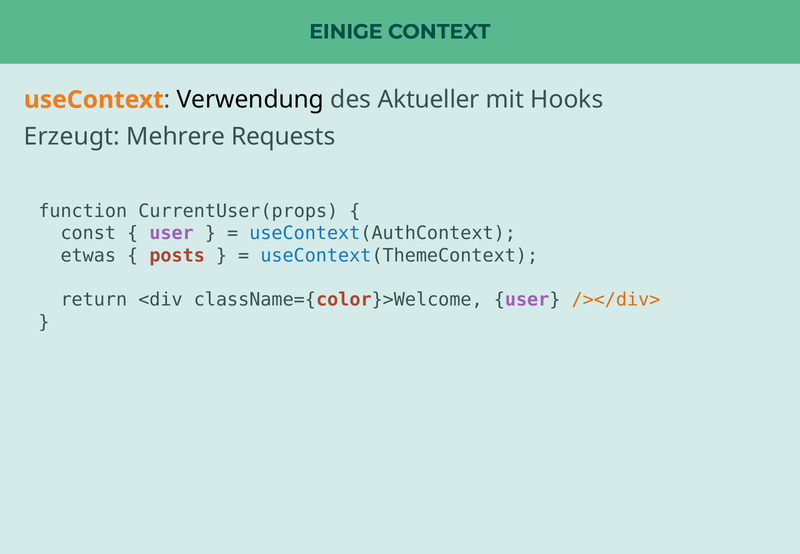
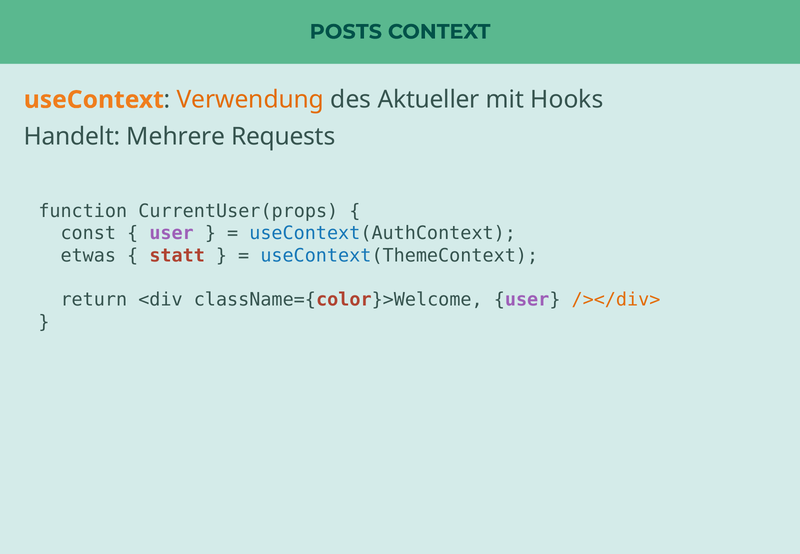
EINIGE: EINIGE -> POSTS
Verwendung colour: black -> orange
Erzeugt: Erzeugt -> Handelt
posts: posts -> statt
